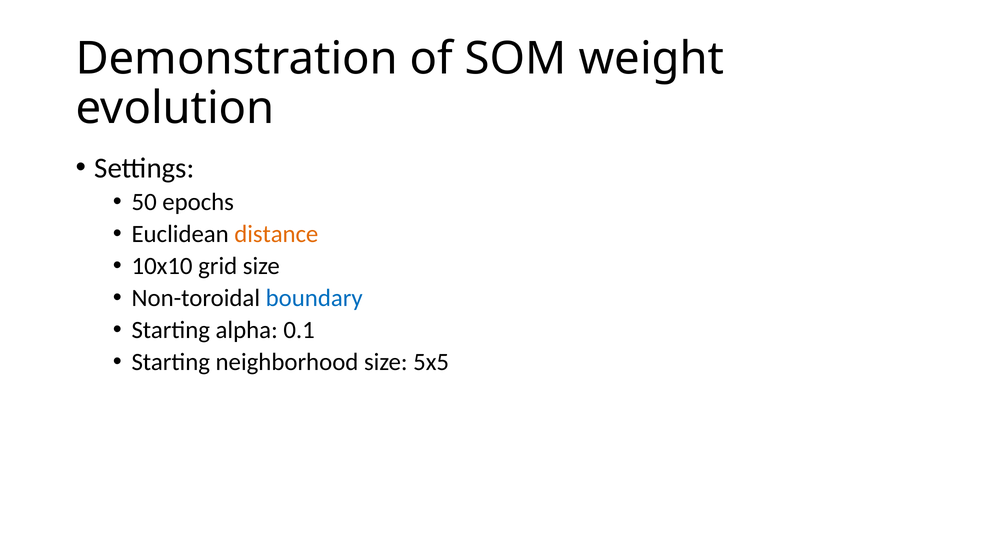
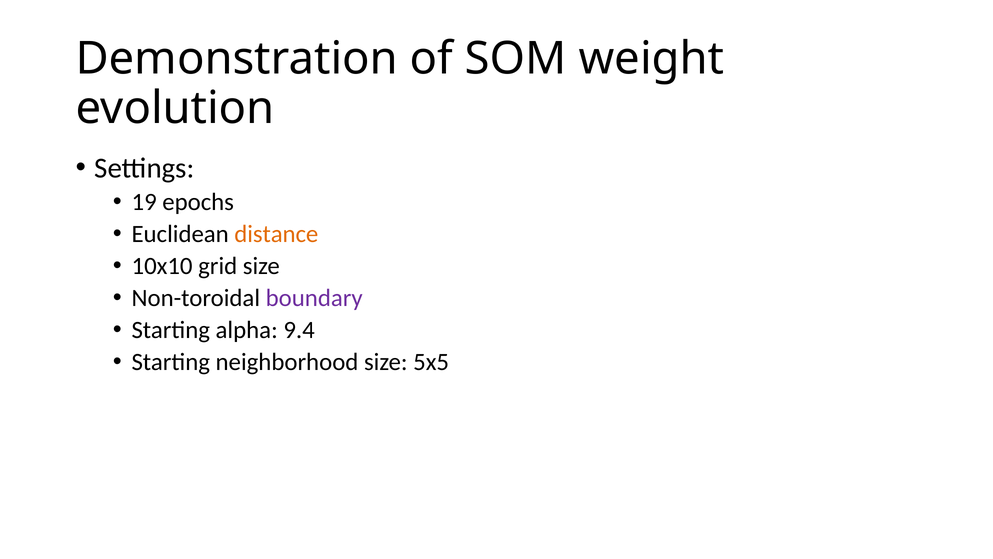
50: 50 -> 19
boundary colour: blue -> purple
0.1: 0.1 -> 9.4
